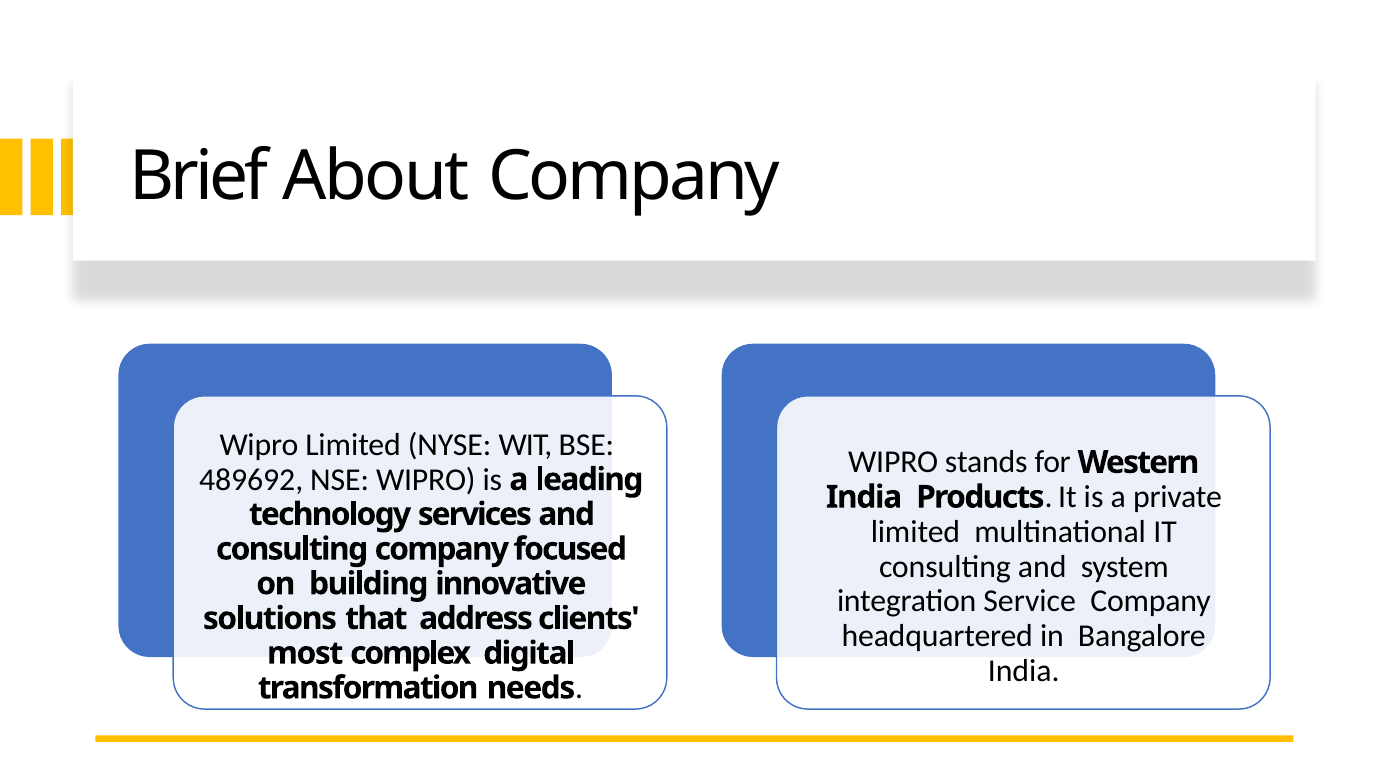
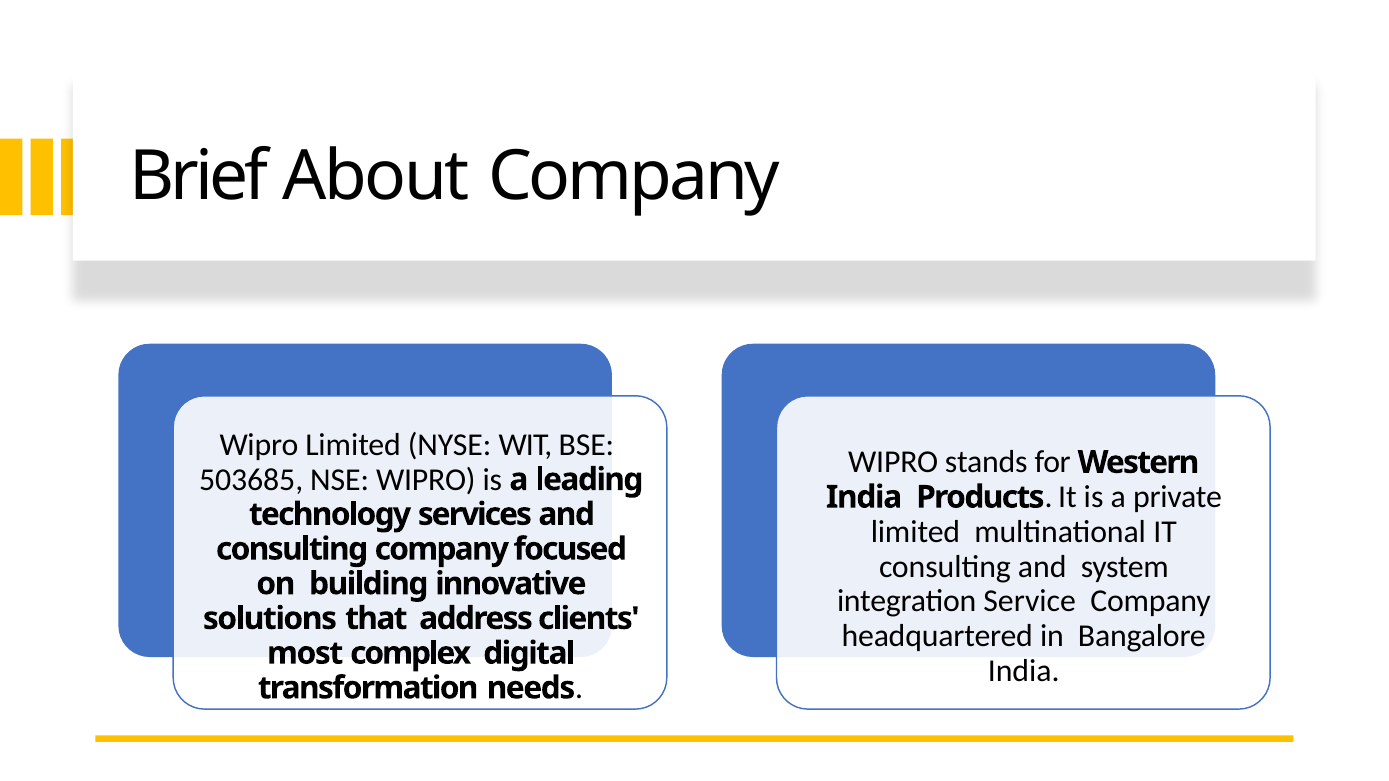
489692: 489692 -> 503685
